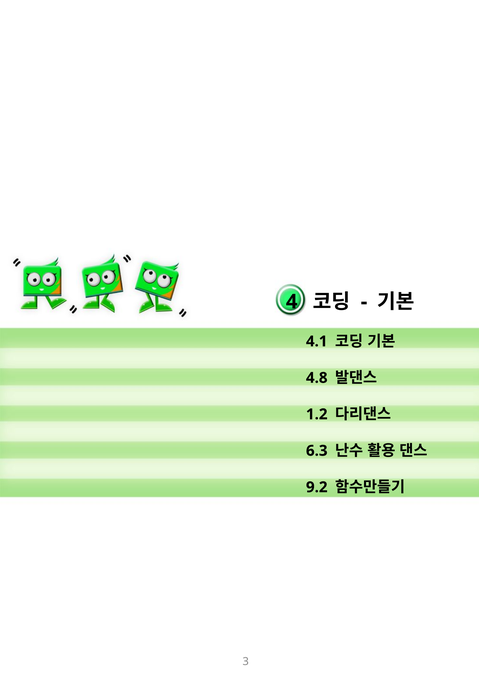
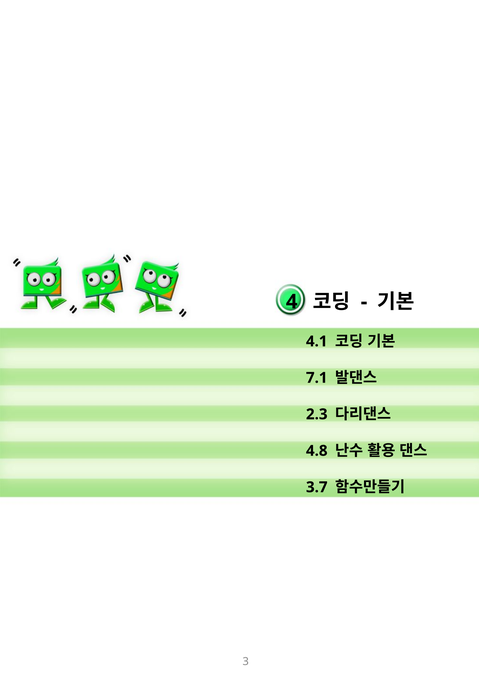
4.8: 4.8 -> 7.1
1.2: 1.2 -> 2.3
6.3: 6.3 -> 4.8
9.2: 9.2 -> 3.7
